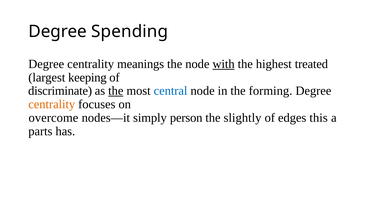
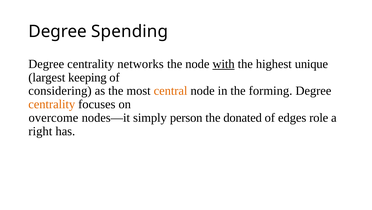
meanings: meanings -> networks
treated: treated -> unique
discriminate: discriminate -> considering
the at (116, 91) underline: present -> none
central colour: blue -> orange
slightly: slightly -> donated
this: this -> role
parts: parts -> right
